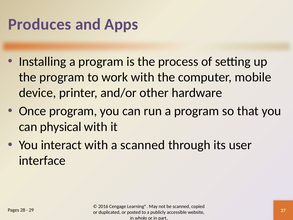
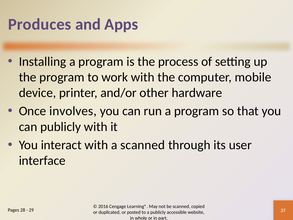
Once program: program -> involves
can physical: physical -> publicly
